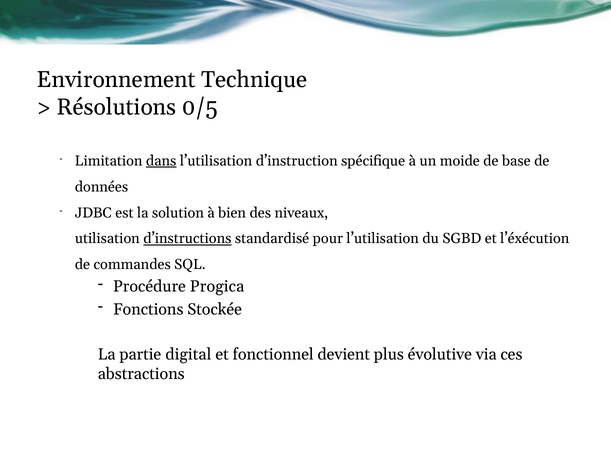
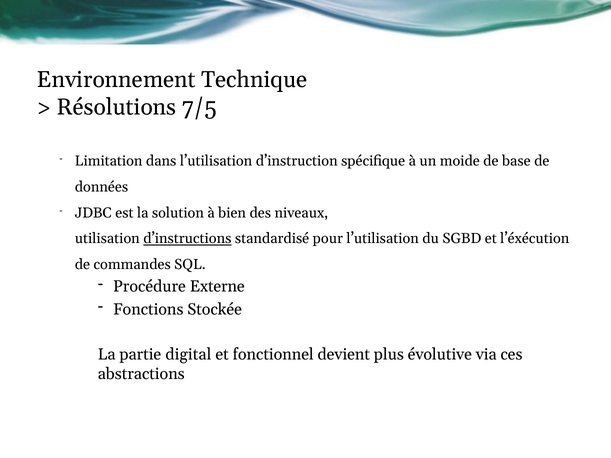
0/5: 0/5 -> 7/5
dans underline: present -> none
Progica: Progica -> Externe
